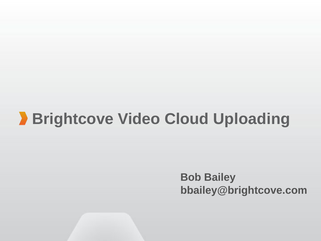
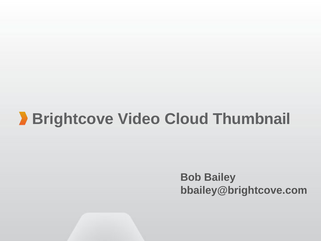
Uploading: Uploading -> Thumbnail
